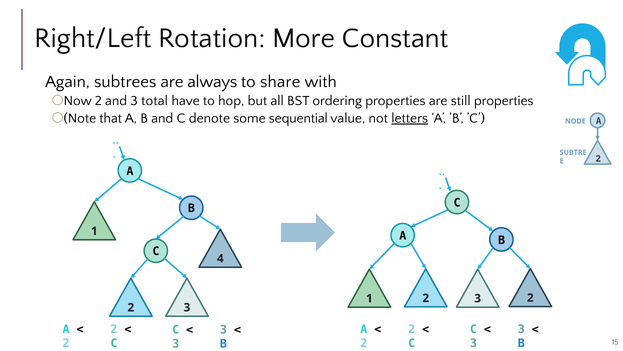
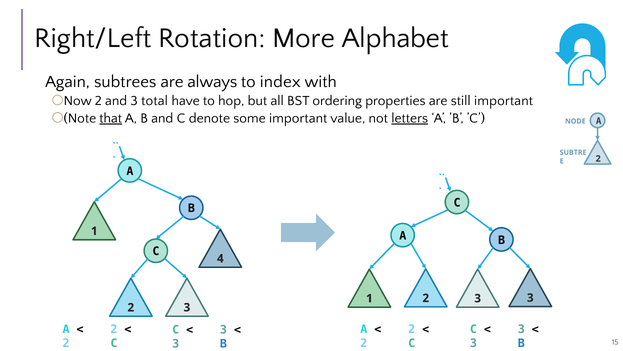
Constant: Constant -> Alphabet
share: share -> index
still properties: properties -> important
that underline: none -> present
some sequential: sequential -> important
2 3 2: 2 -> 3
